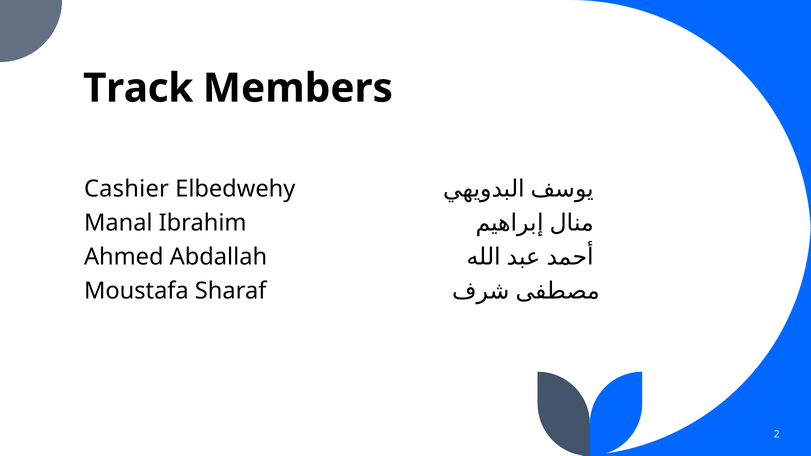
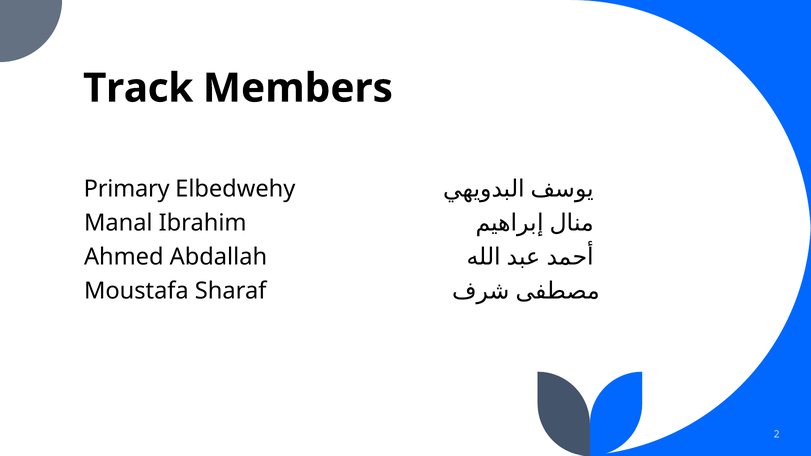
Cashier: Cashier -> Primary
